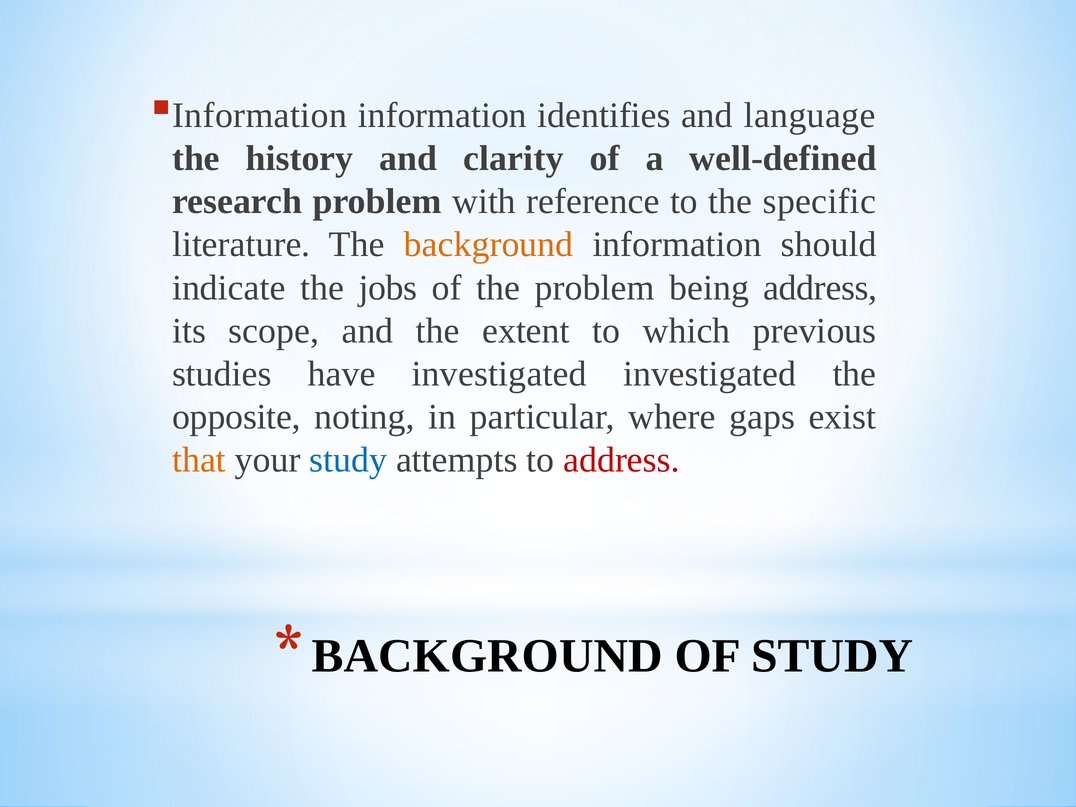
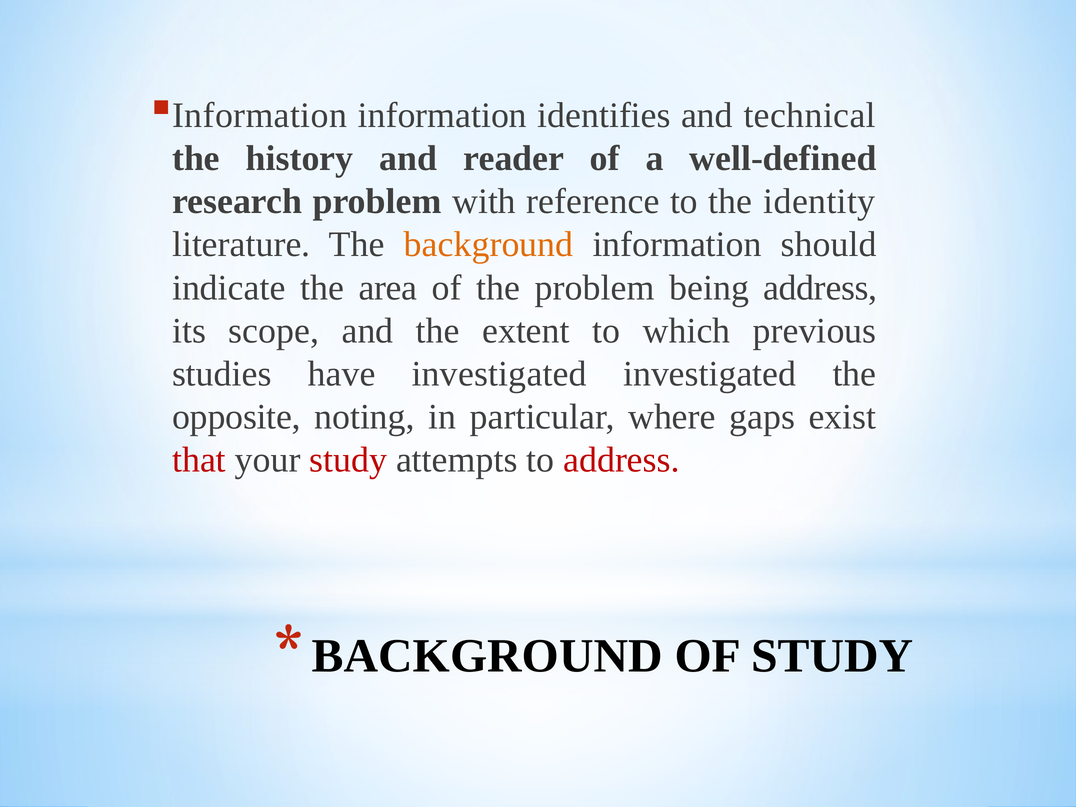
language: language -> technical
clarity: clarity -> reader
specific: specific -> identity
jobs: jobs -> area
that colour: orange -> red
study at (348, 460) colour: blue -> red
